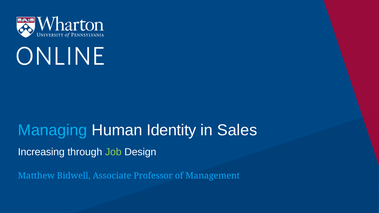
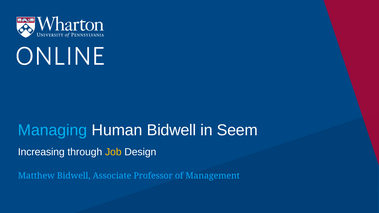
Human Identity: Identity -> Bidwell
Sales: Sales -> Seem
Job colour: light green -> yellow
